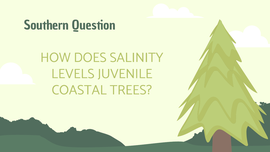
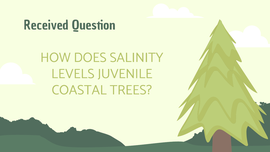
Southern: Southern -> Received
